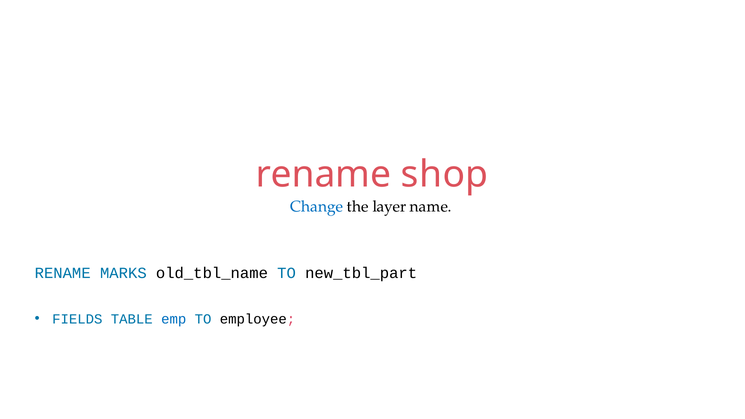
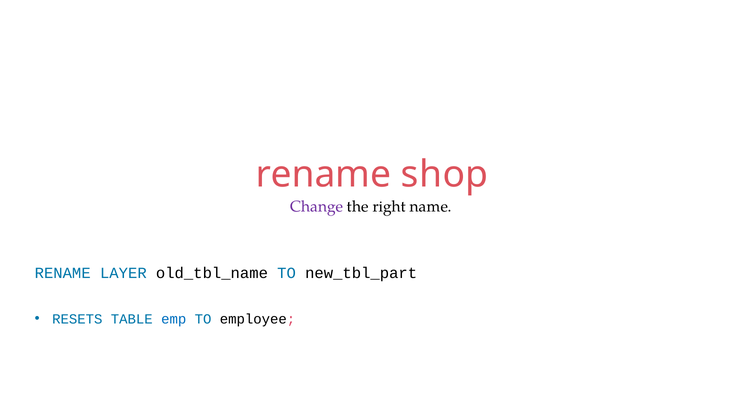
Change colour: blue -> purple
layer: layer -> right
MARKS: MARKS -> LAYER
FIELDS: FIELDS -> RESETS
